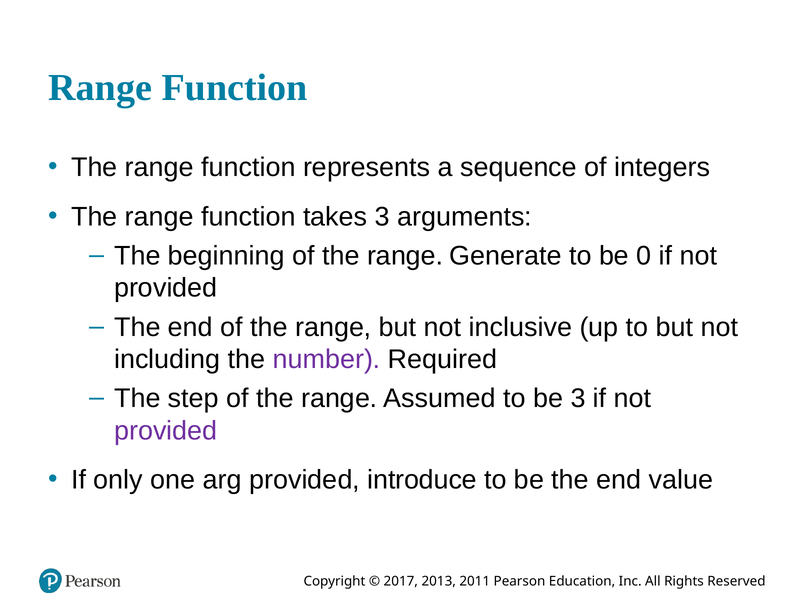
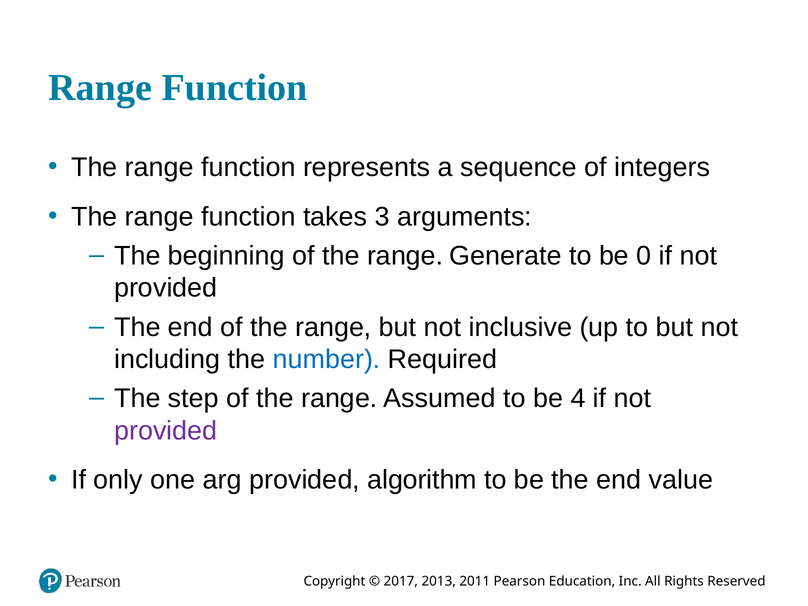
number colour: purple -> blue
be 3: 3 -> 4
introduce: introduce -> algorithm
